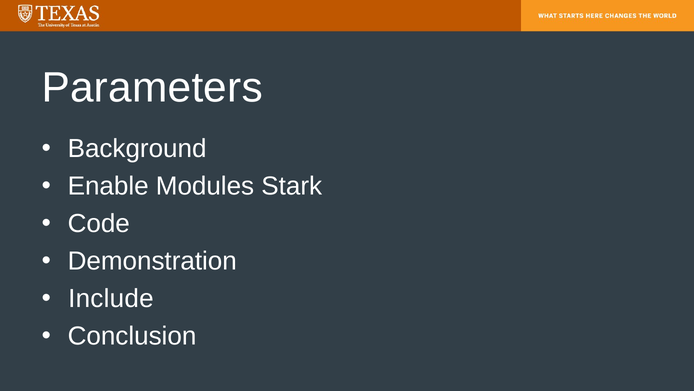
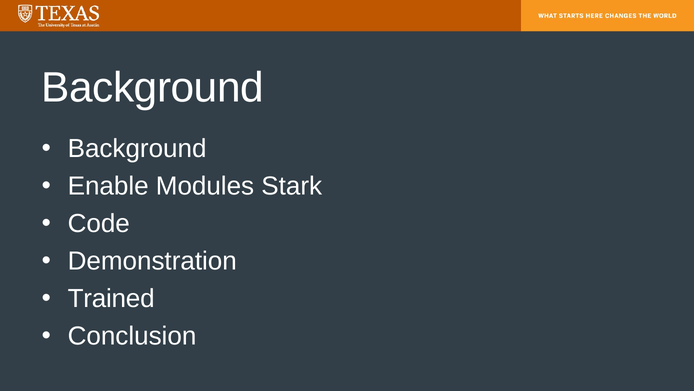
Parameters at (152, 88): Parameters -> Background
Include: Include -> Trained
